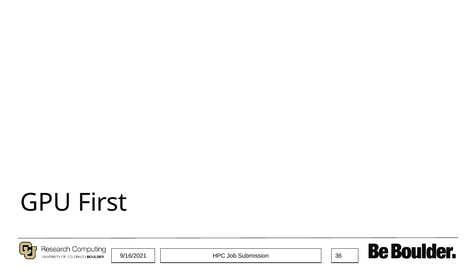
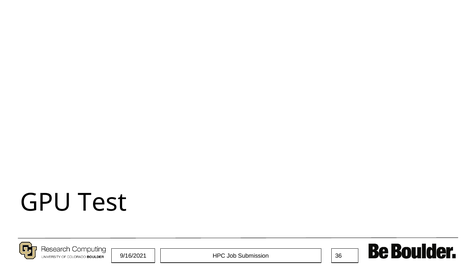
First: First -> Test
